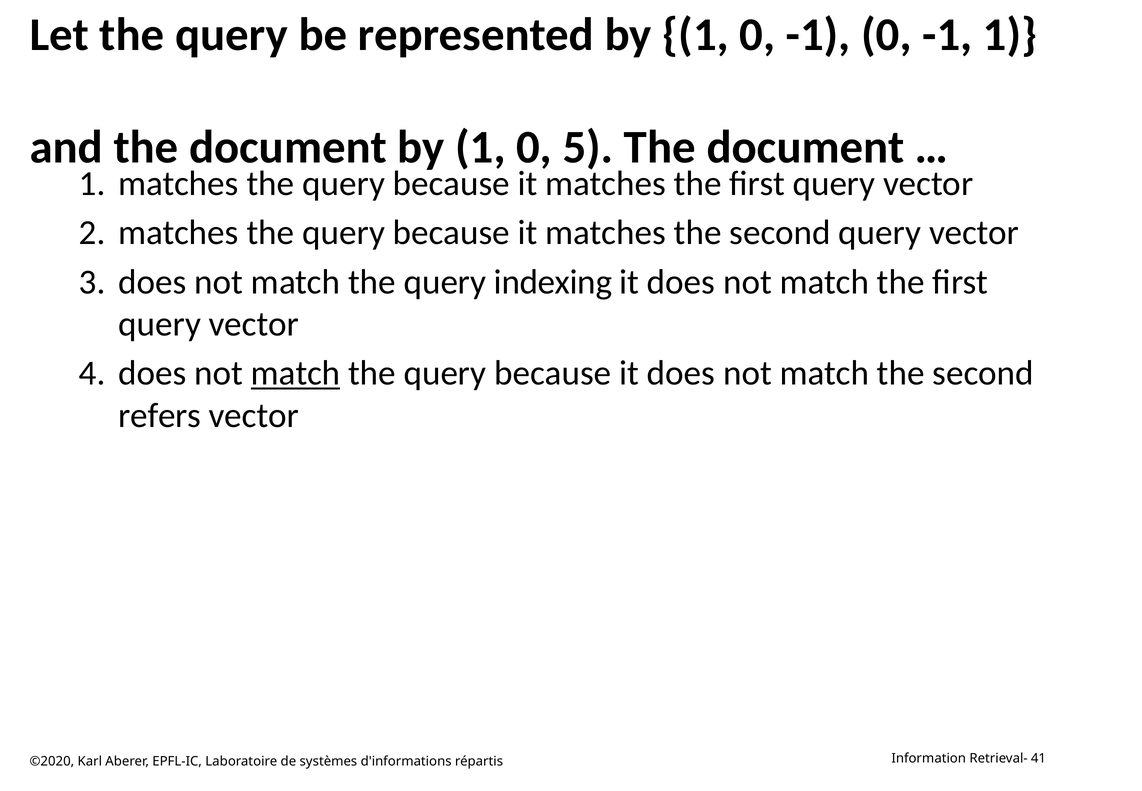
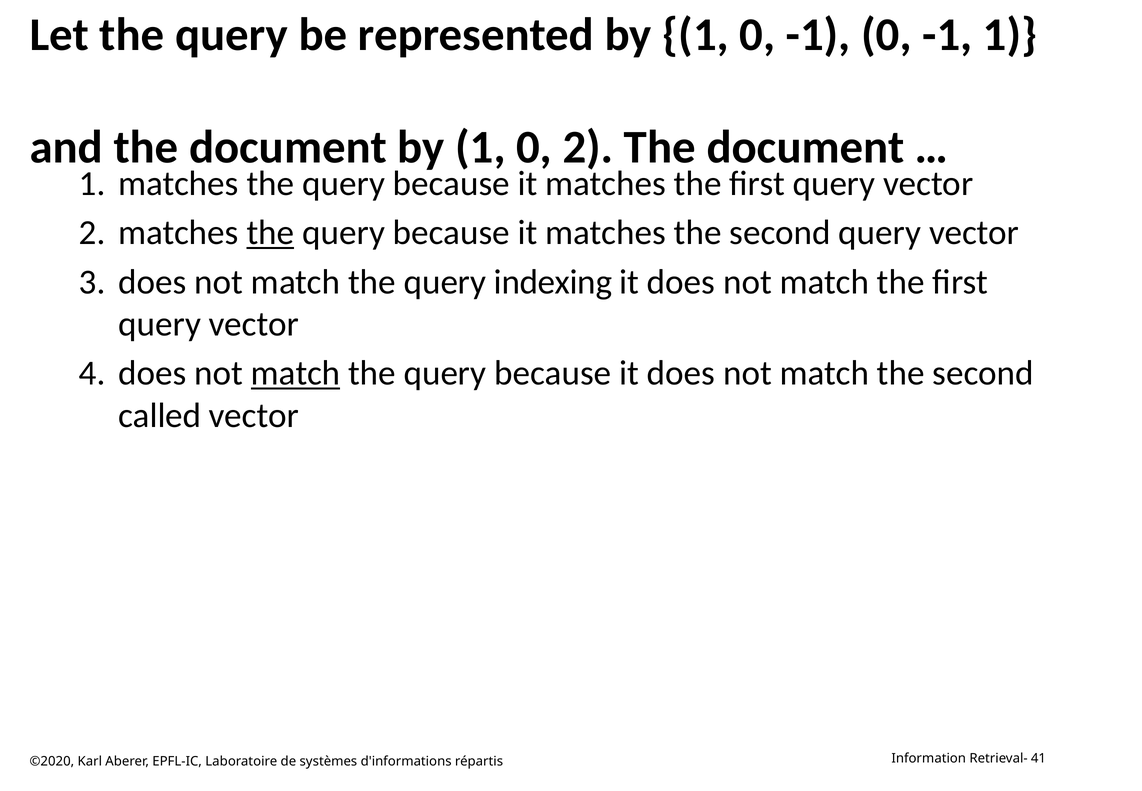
0 5: 5 -> 2
the at (270, 233) underline: none -> present
refers: refers -> called
